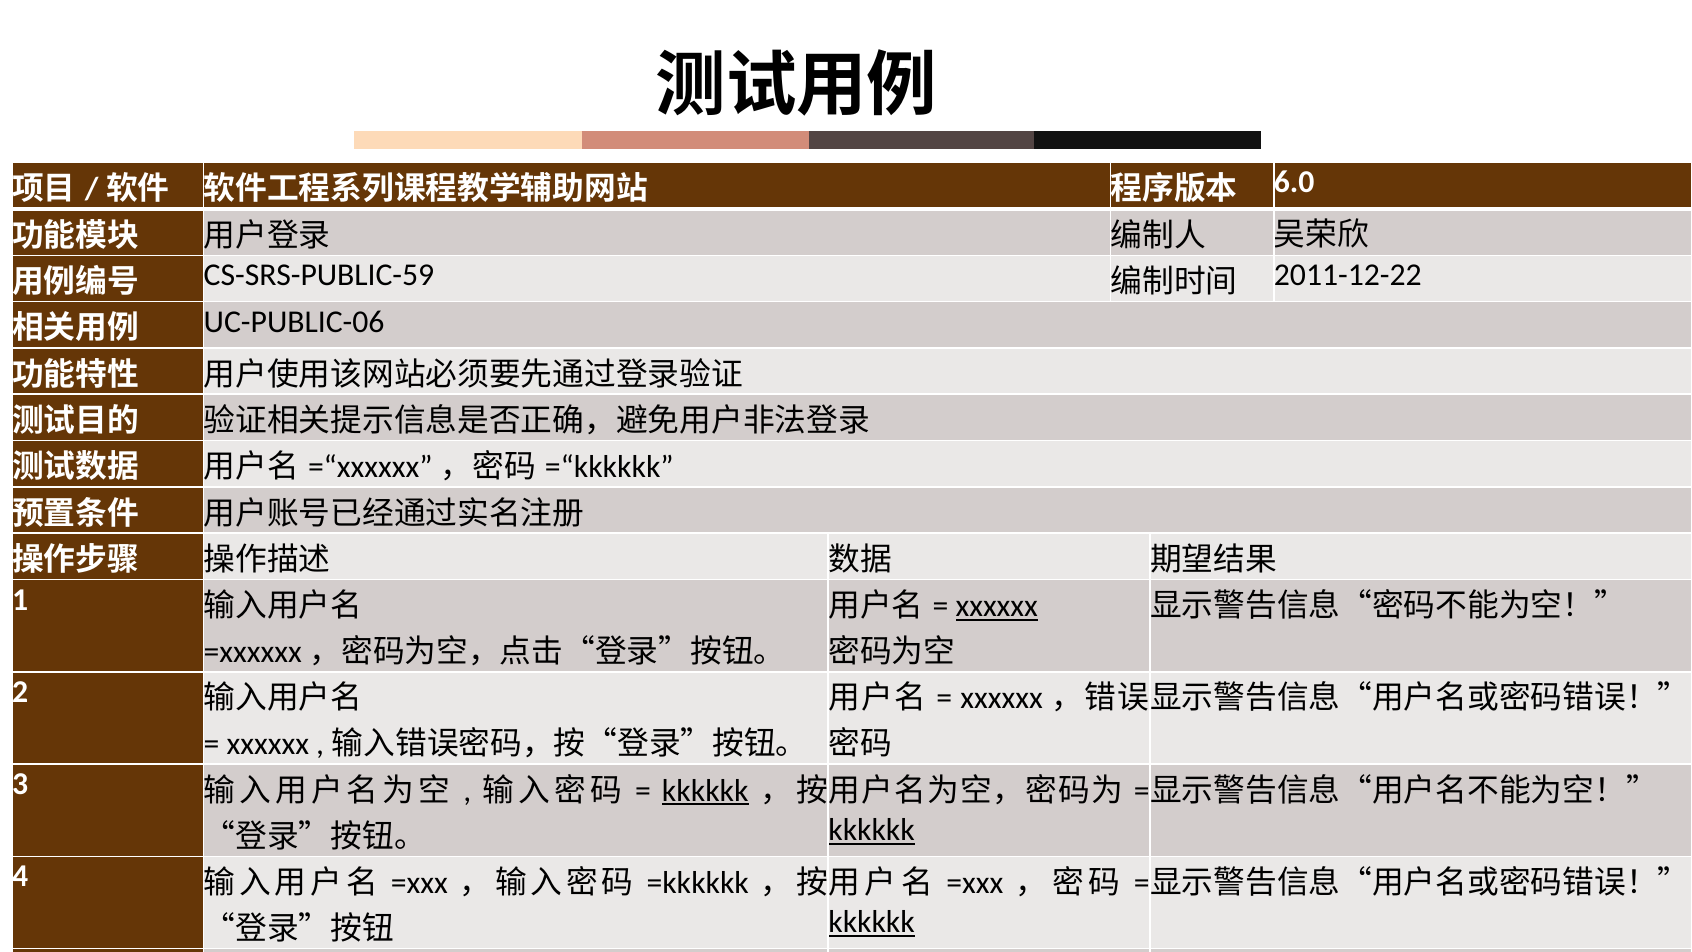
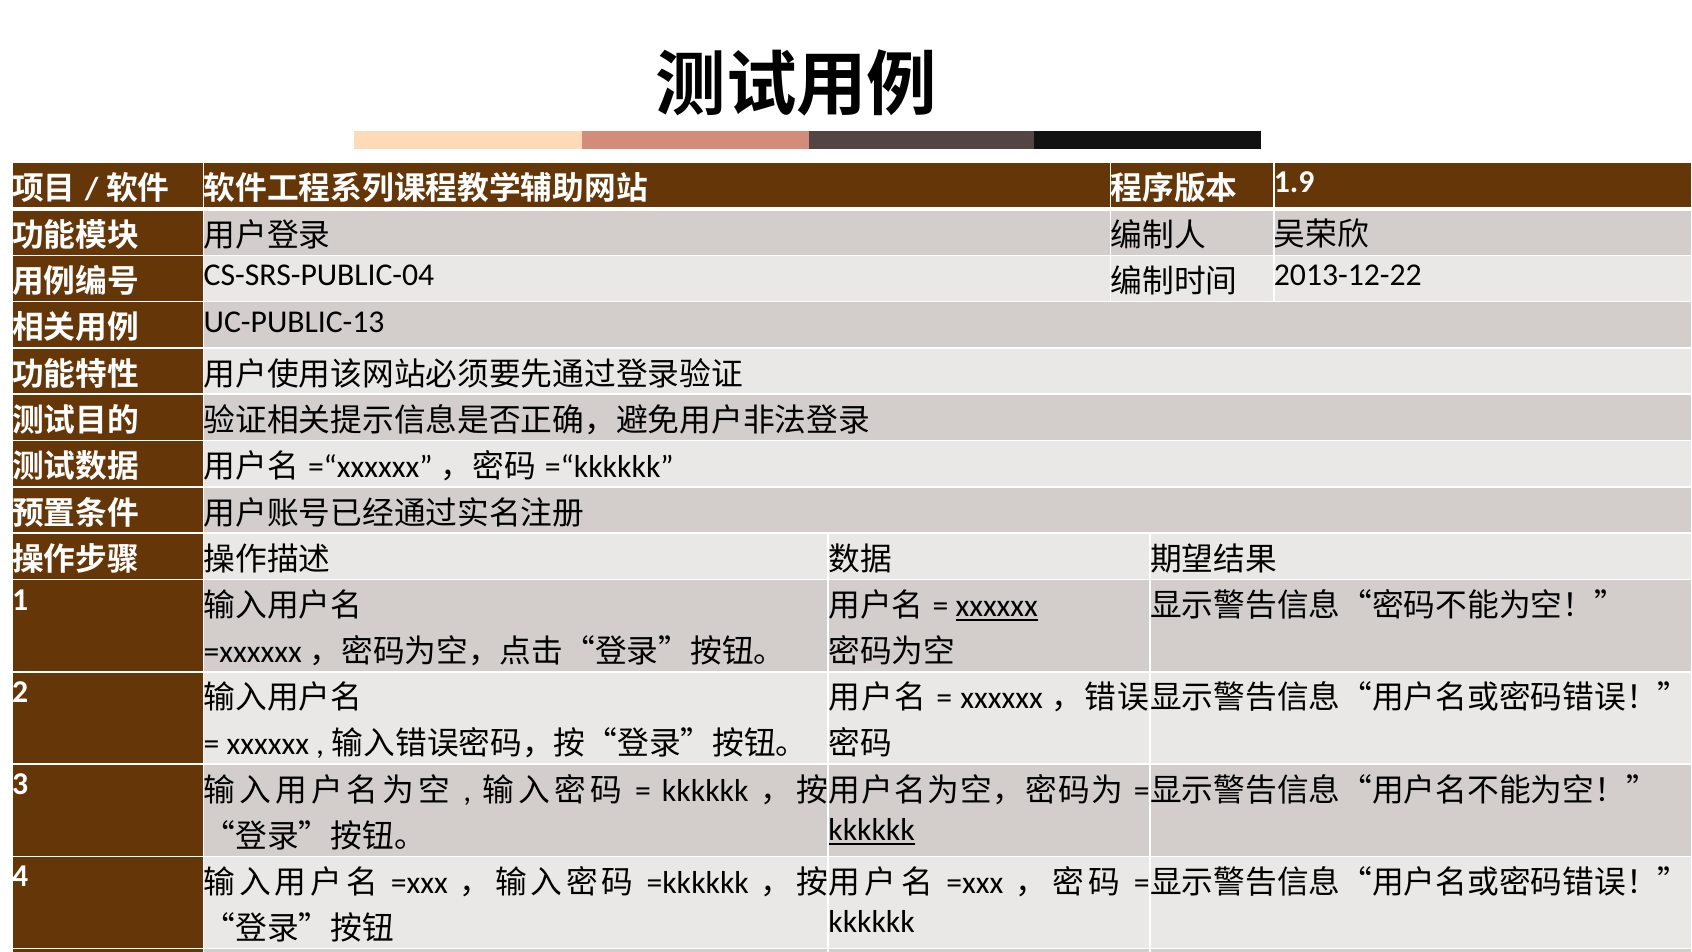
6.0: 6.0 -> 1.9
CS-SRS-PUBLIC-59: CS-SRS-PUBLIC-59 -> CS-SRS-PUBLIC-04
2011-12-22: 2011-12-22 -> 2013-12-22
UC-PUBLIC-06: UC-PUBLIC-06 -> UC-PUBLIC-13
kkkkkk at (705, 791) underline: present -> none
kkkkkk at (872, 922) underline: present -> none
